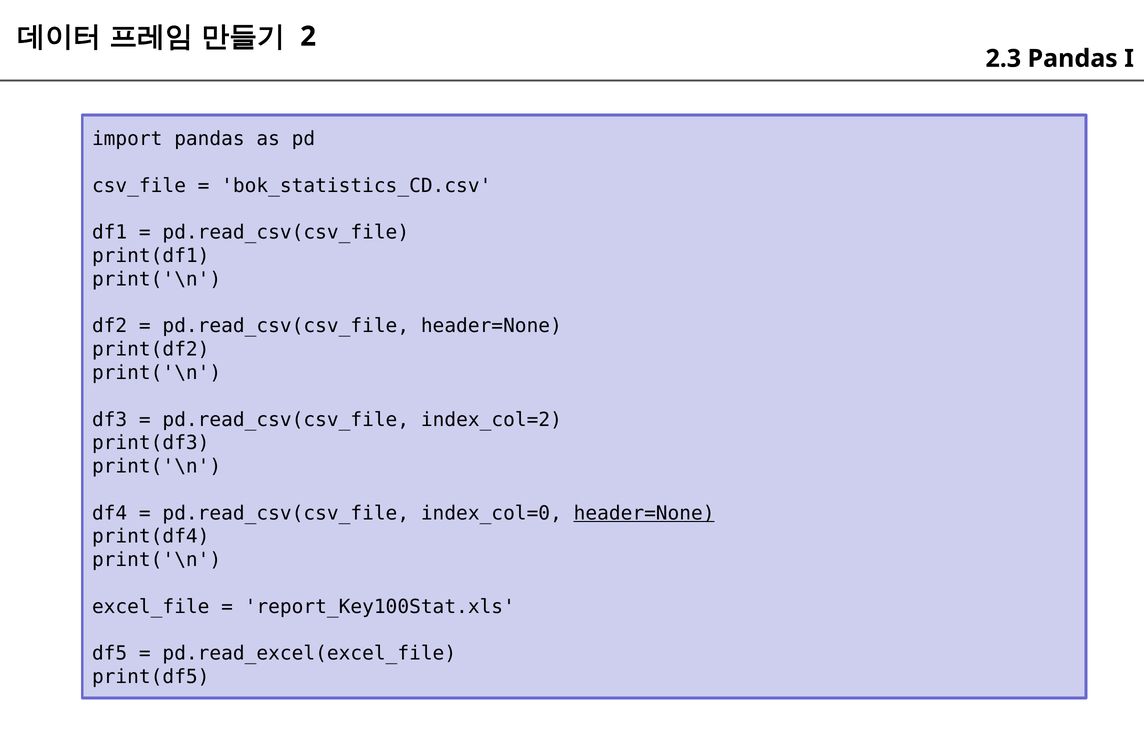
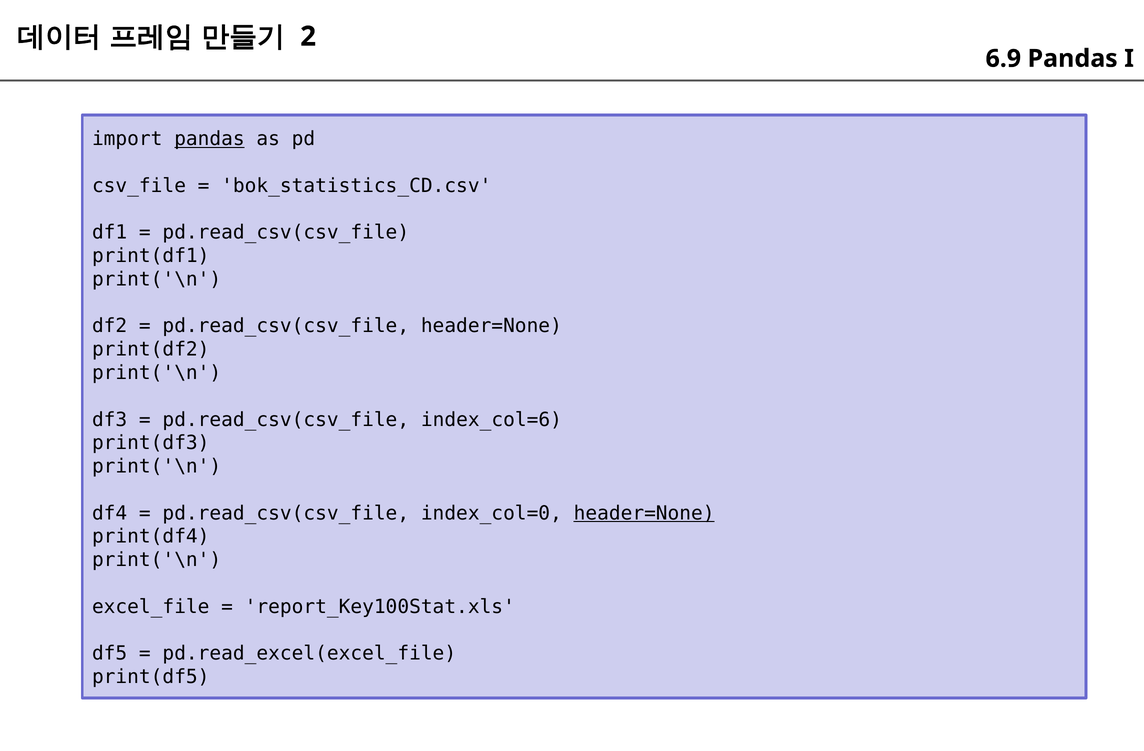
2.3: 2.3 -> 6.9
pandas at (209, 139) underline: none -> present
index_col=2: index_col=2 -> index_col=6
